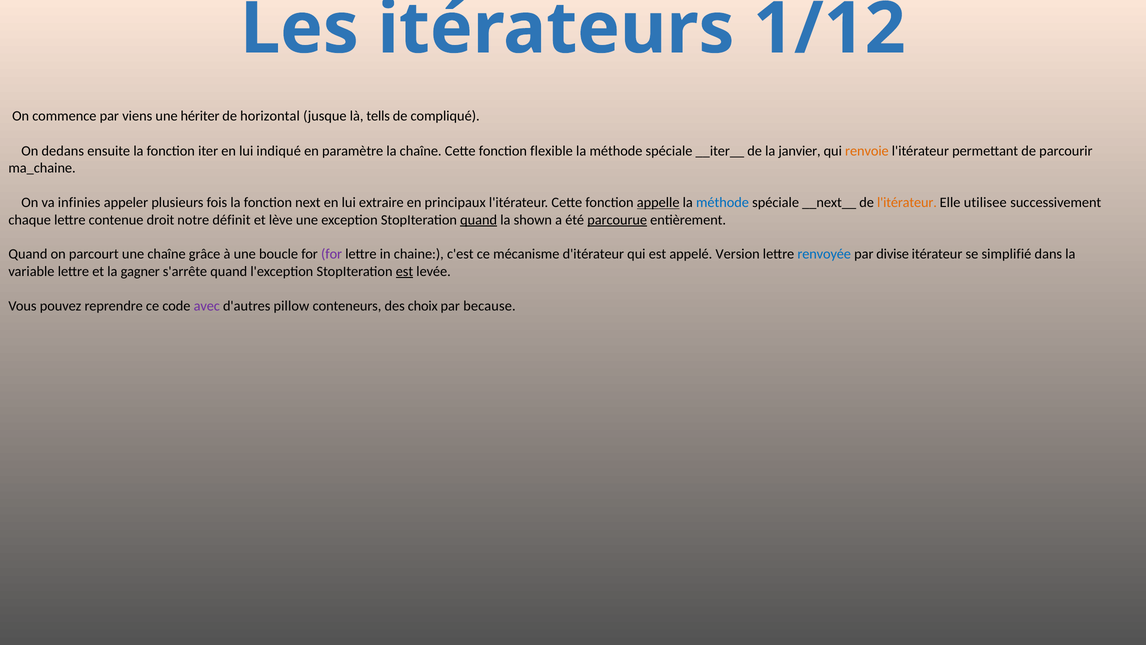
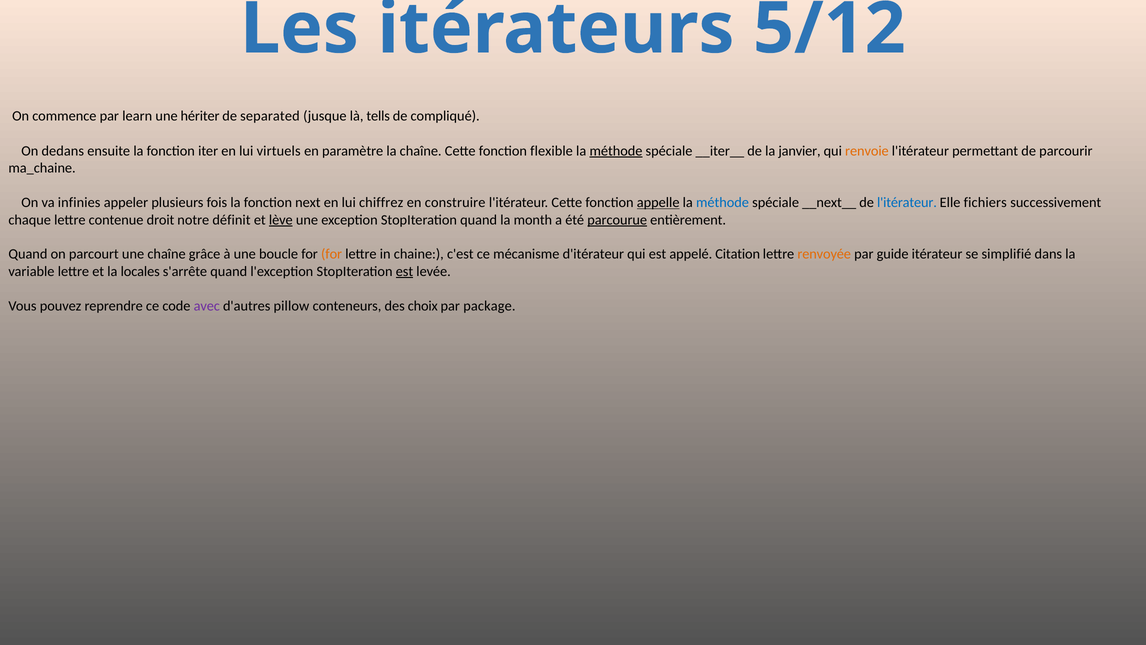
1/12: 1/12 -> 5/12
viens: viens -> learn
horizontal: horizontal -> separated
indiqué: indiqué -> virtuels
méthode at (616, 151) underline: none -> present
extraire: extraire -> chiffrez
principaux: principaux -> construire
l'itérateur at (907, 202) colour: orange -> blue
utilisee: utilisee -> fichiers
lève underline: none -> present
quand at (479, 220) underline: present -> none
shown: shown -> month
for at (332, 254) colour: purple -> orange
Version: Version -> Citation
renvoyée colour: blue -> orange
divise: divise -> guide
gagner: gagner -> locales
because: because -> package
